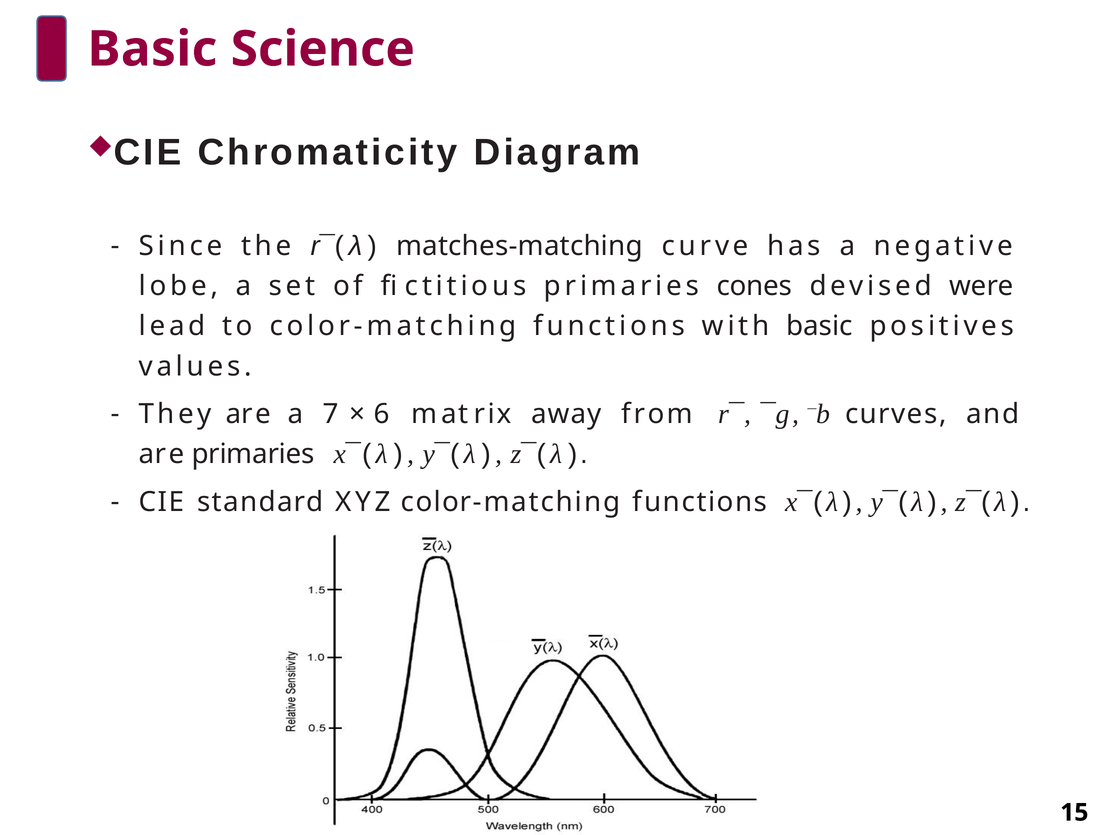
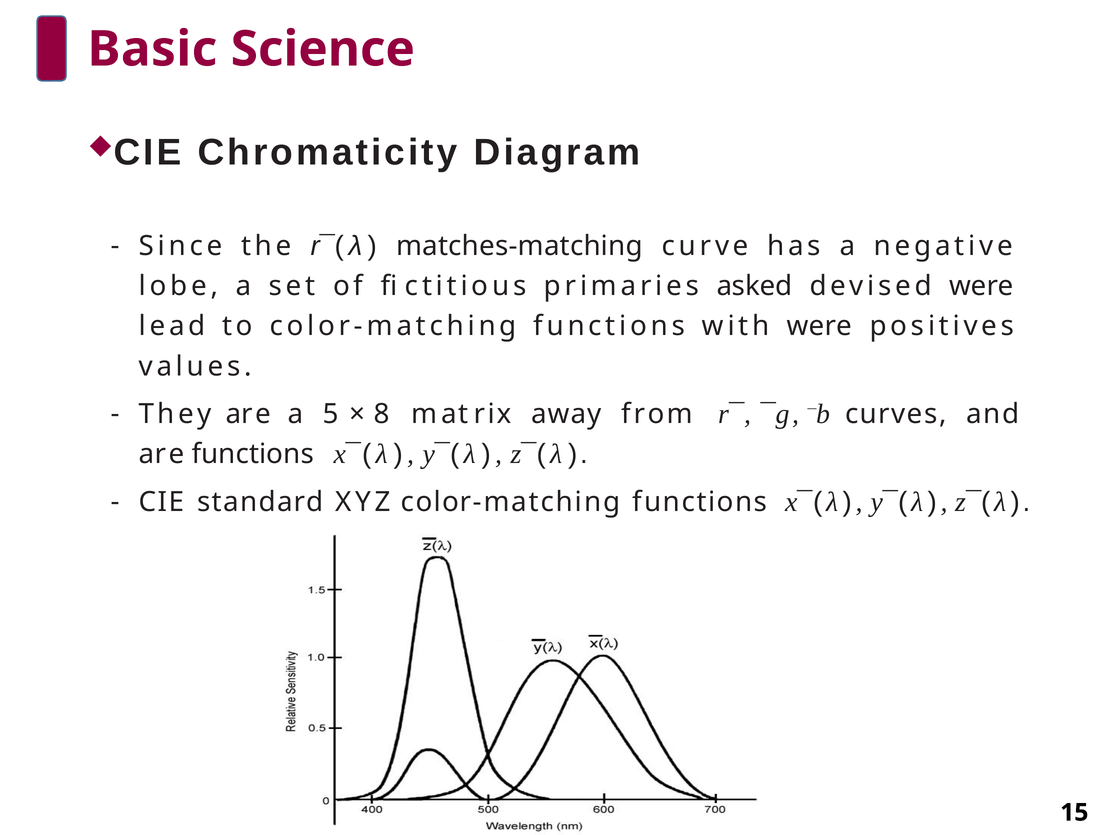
cones: cones -> asked
with basic: basic -> were
7: 7 -> 5
6: 6 -> 8
are primaries: primaries -> functions
